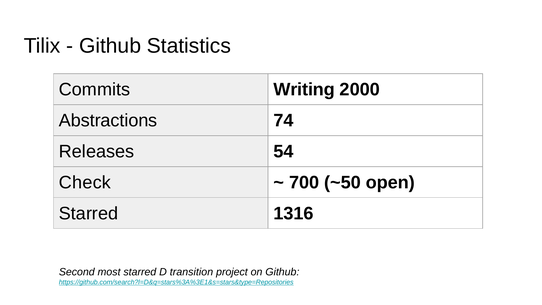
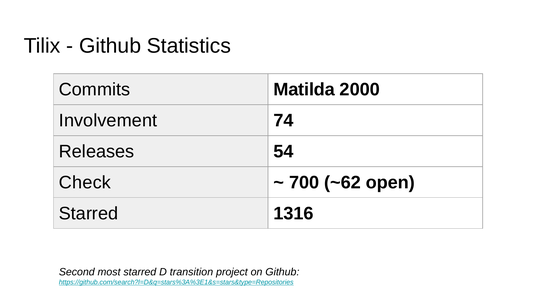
Writing: Writing -> Matilda
Abstractions: Abstractions -> Involvement
~50: ~50 -> ~62
